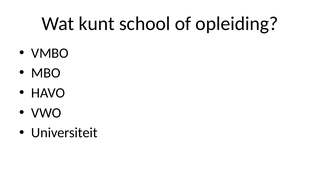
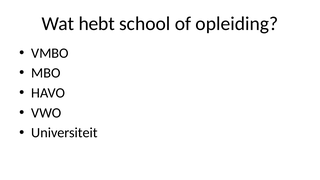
kunt: kunt -> hebt
